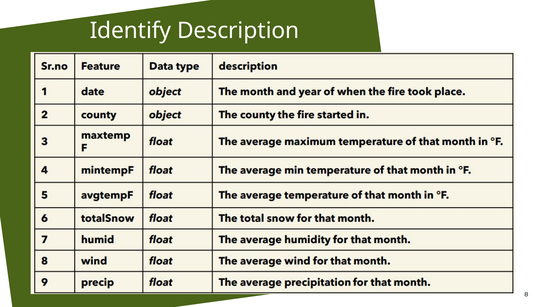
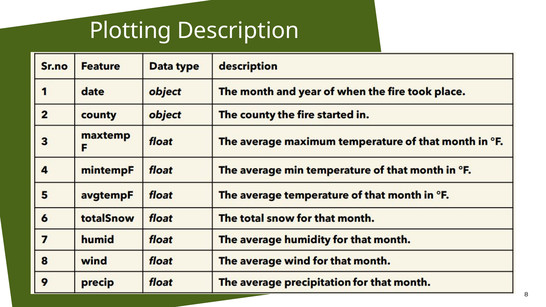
Identify: Identify -> Plotting
